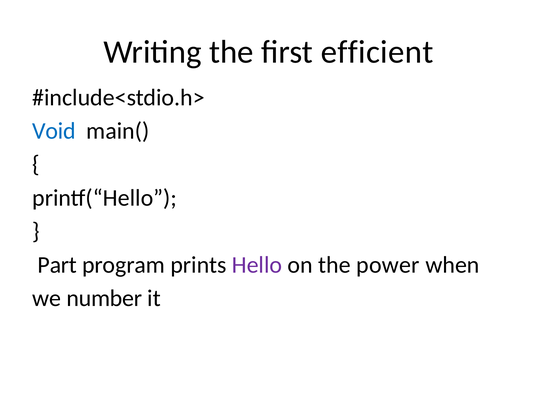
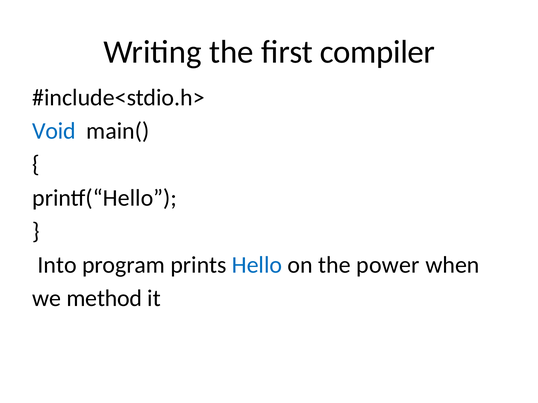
efficient: efficient -> compiler
Part: Part -> Into
Hello colour: purple -> blue
number: number -> method
